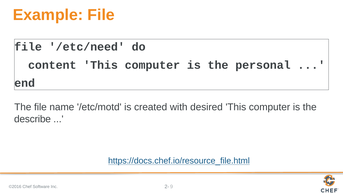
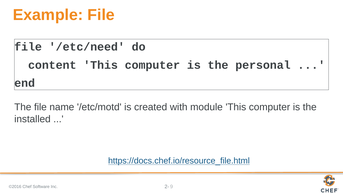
desired: desired -> module
describe: describe -> installed
